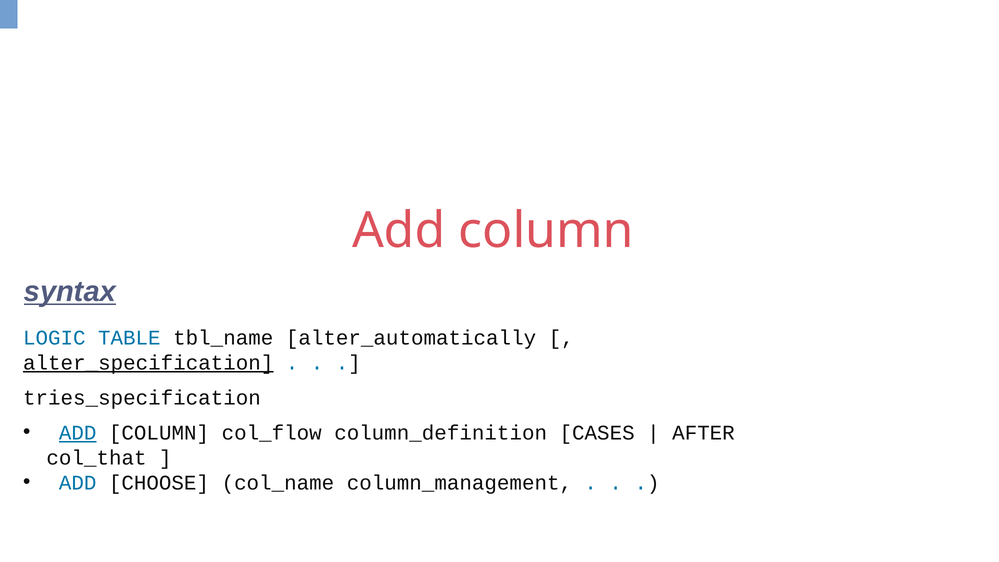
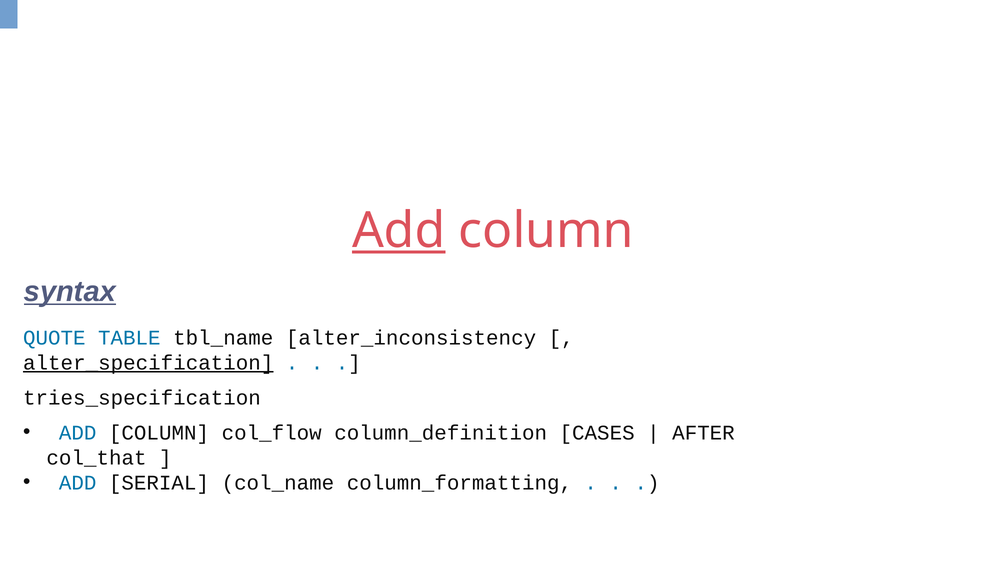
Add at (399, 231) underline: none -> present
LOGIC: LOGIC -> QUOTE
alter_automatically: alter_automatically -> alter_inconsistency
ADD at (78, 433) underline: present -> none
CHOOSE: CHOOSE -> SERIAL
column_management: column_management -> column_formatting
